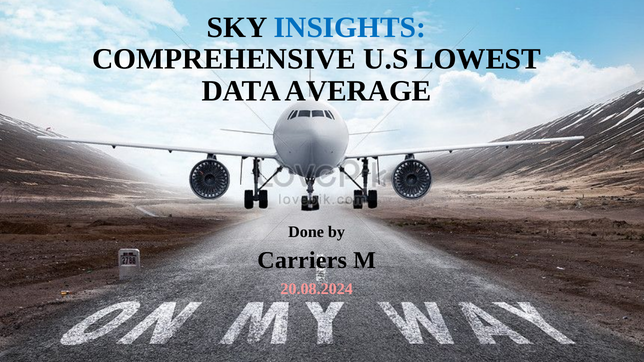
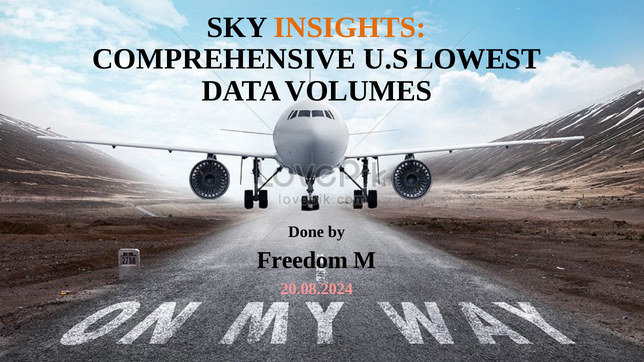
INSIGHTS colour: blue -> orange
AVERAGE: AVERAGE -> VOLUMES
Carriers: Carriers -> Freedom
